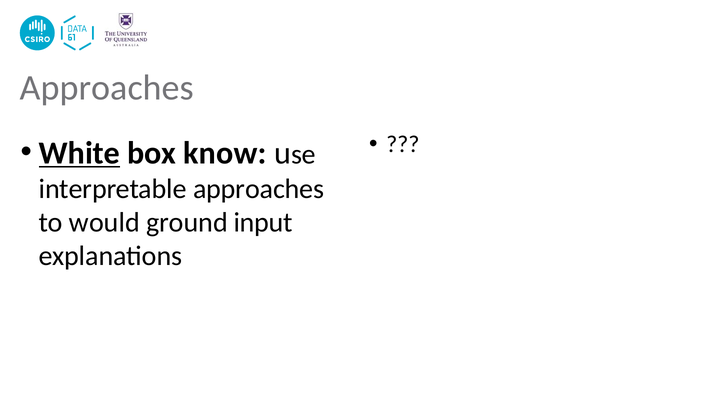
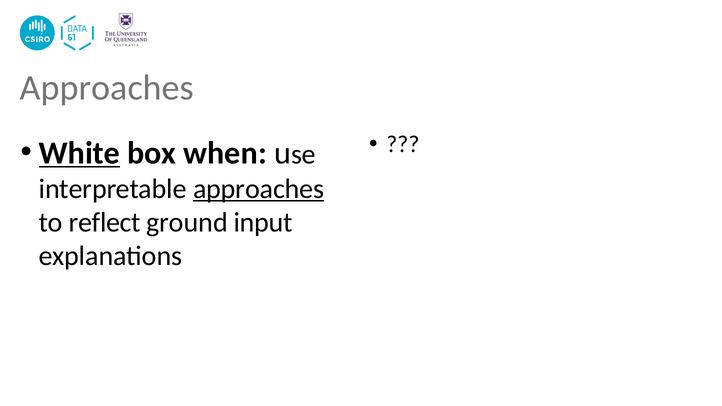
know: know -> when
approaches at (259, 189) underline: none -> present
would: would -> reflect
